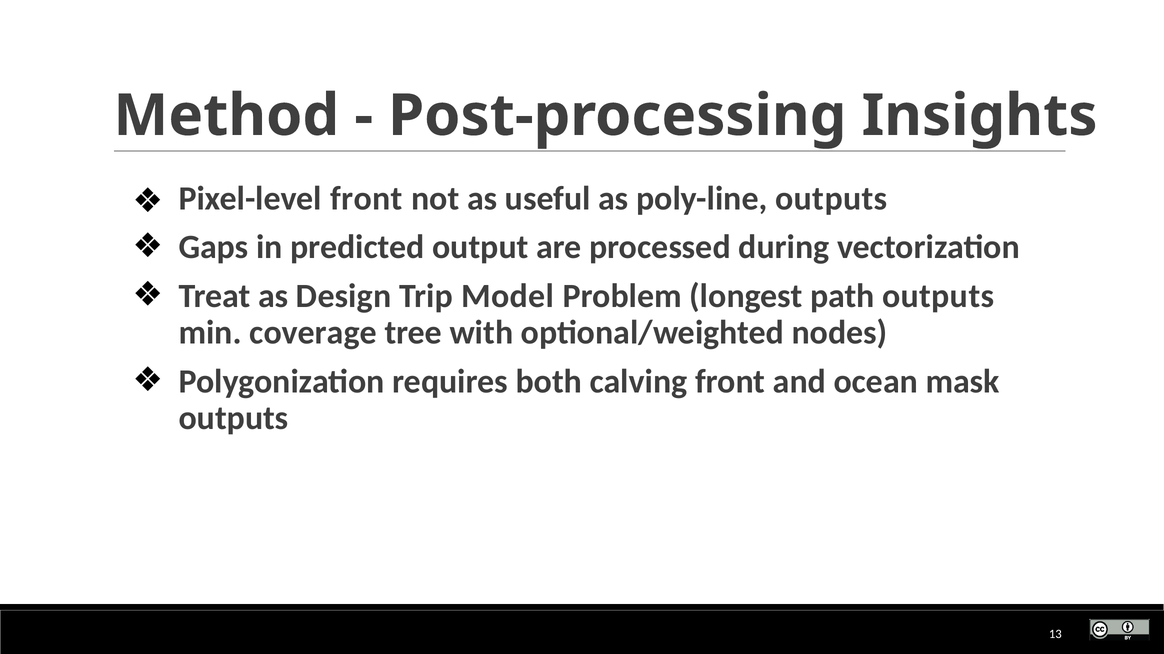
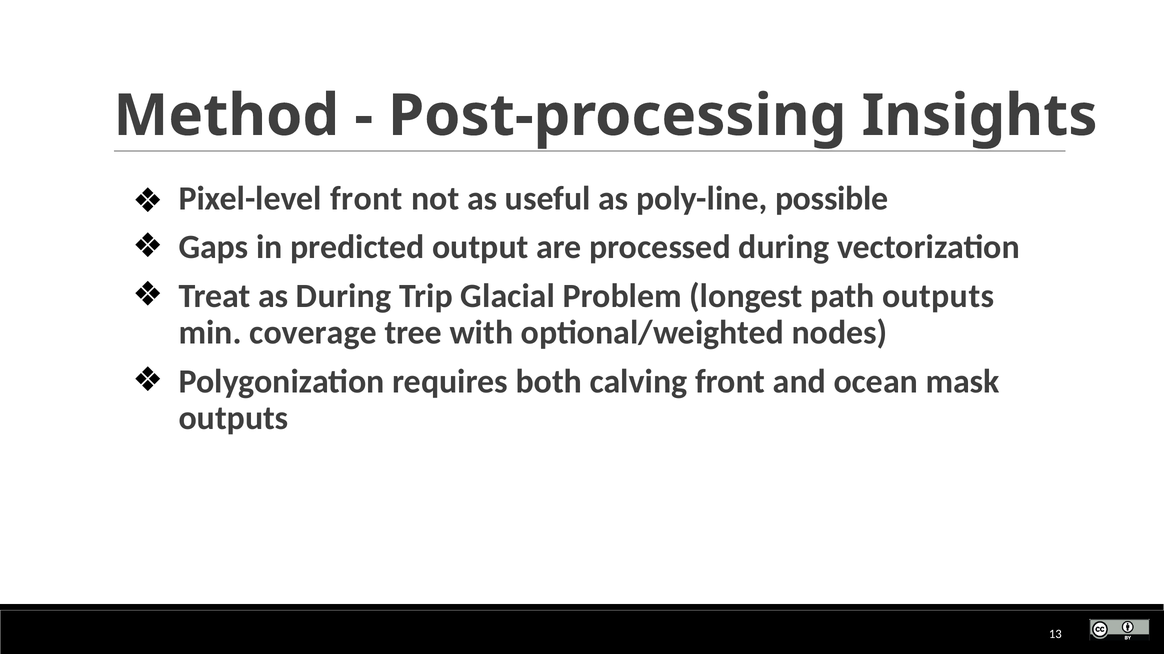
poly-line outputs: outputs -> possible
as Design: Design -> During
Model: Model -> Glacial
